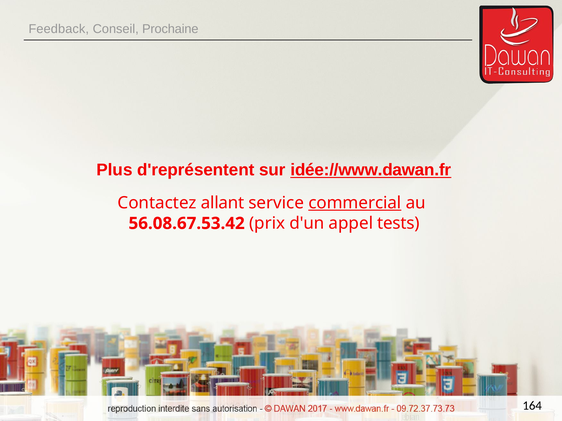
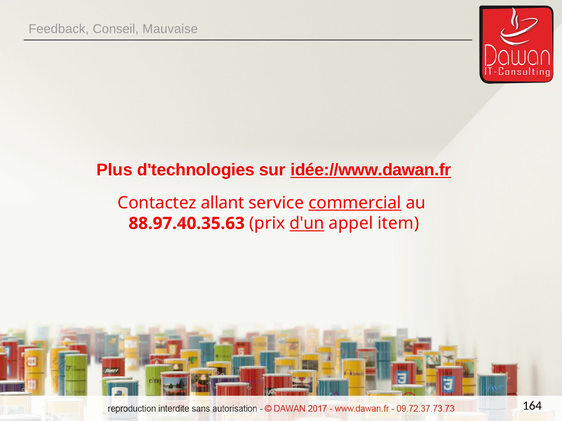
Prochaine: Prochaine -> Mauvaise
d'représentent: d'représentent -> d'technologies
56.08.67.53.42: 56.08.67.53.42 -> 88.97.40.35.63
d'un underline: none -> present
tests: tests -> item
